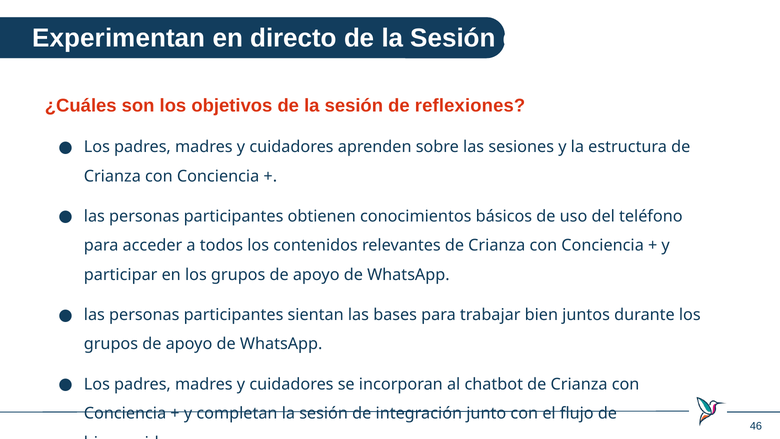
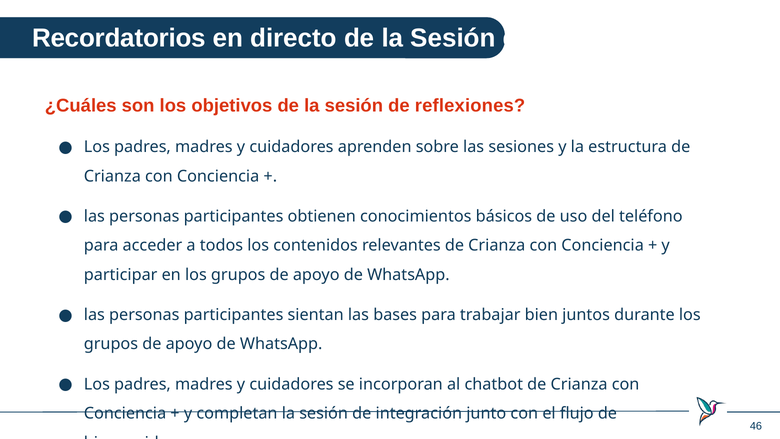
Experimentan: Experimentan -> Recordatorios
